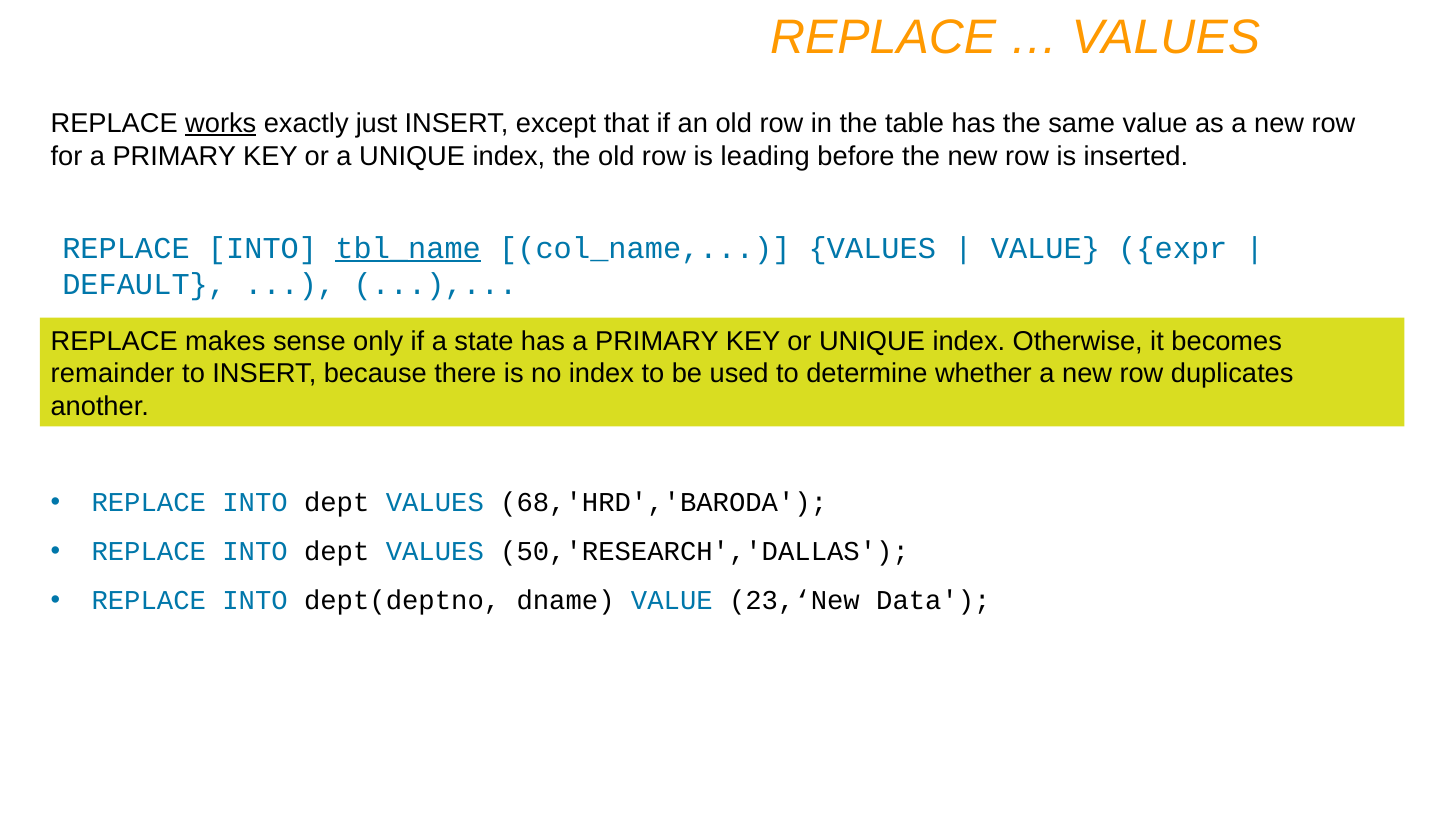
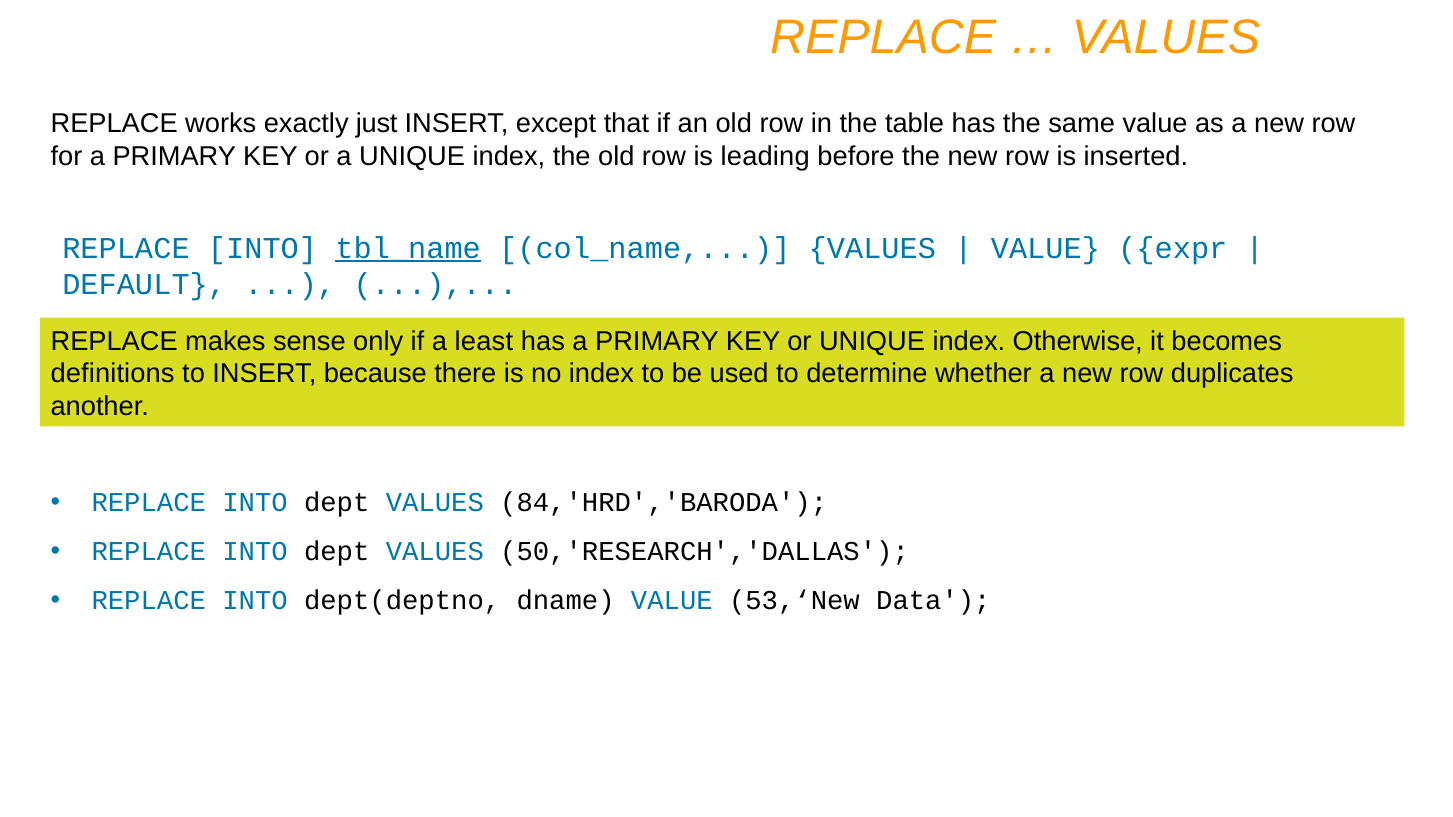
works underline: present -> none
state: state -> least
remainder: remainder -> definitions
68,'HRD','BARODA: 68,'HRD','BARODA -> 84,'HRD','BARODA
23,‘New: 23,‘New -> 53,‘New
